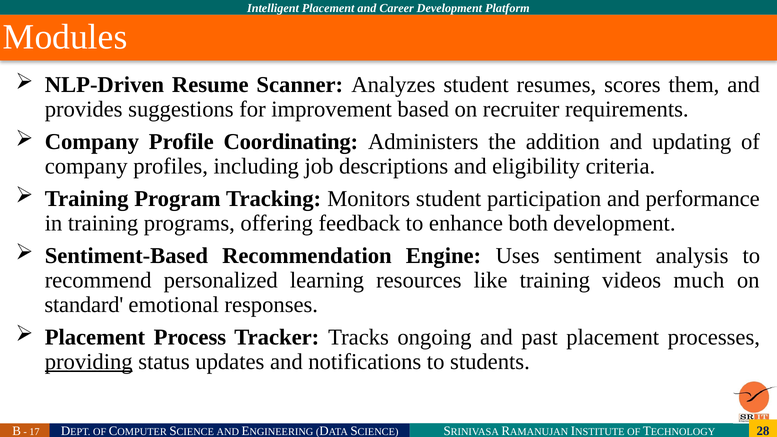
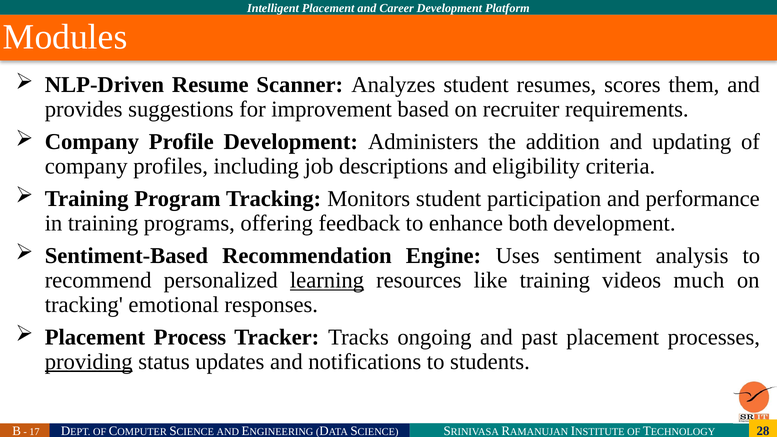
Profile Coordinating: Coordinating -> Development
learning underline: none -> present
standard at (84, 305): standard -> tracking
